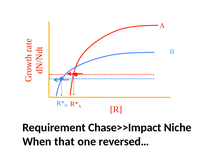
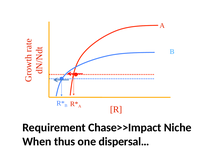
that: that -> thus
reversed…: reversed… -> dispersal…
